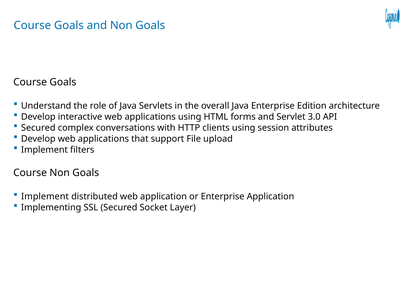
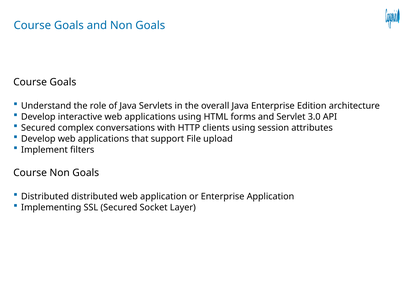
Implement at (45, 197): Implement -> Distributed
